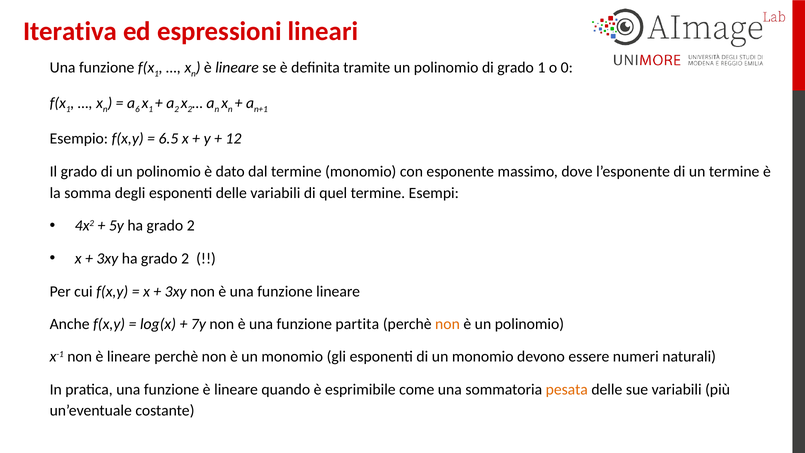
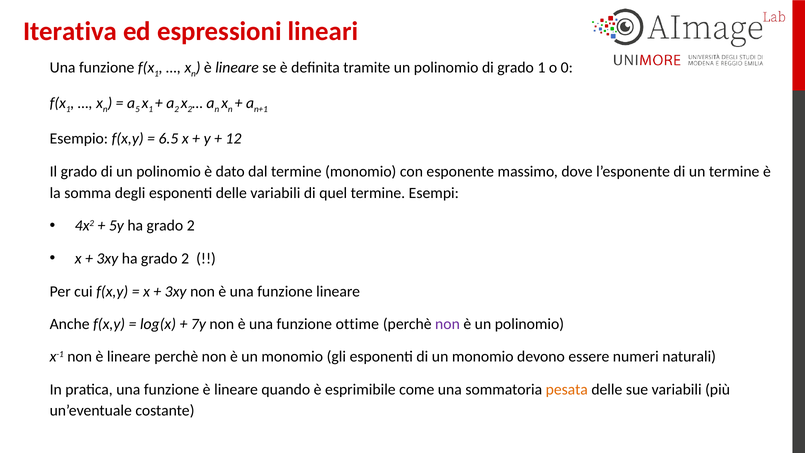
6: 6 -> 5
partita: partita -> ottime
non at (447, 324) colour: orange -> purple
